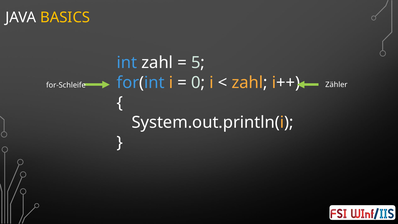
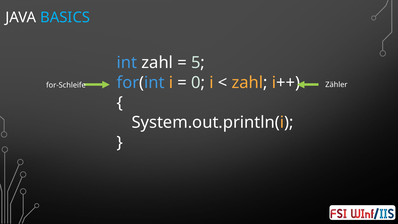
BASICS colour: yellow -> light blue
